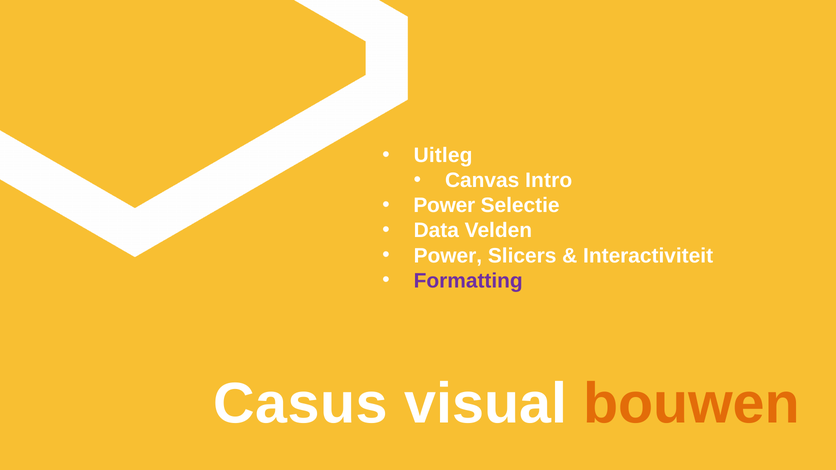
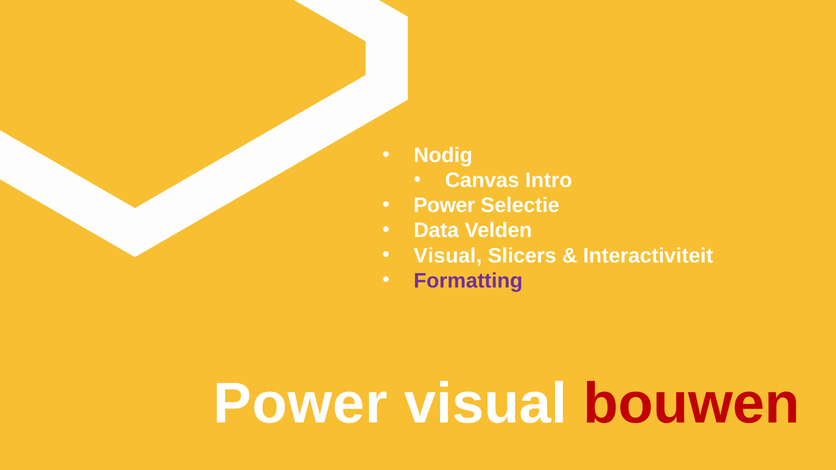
Uitleg: Uitleg -> Nodig
Power at (448, 256): Power -> Visual
Casus at (300, 404): Casus -> Power
bouwen colour: orange -> red
